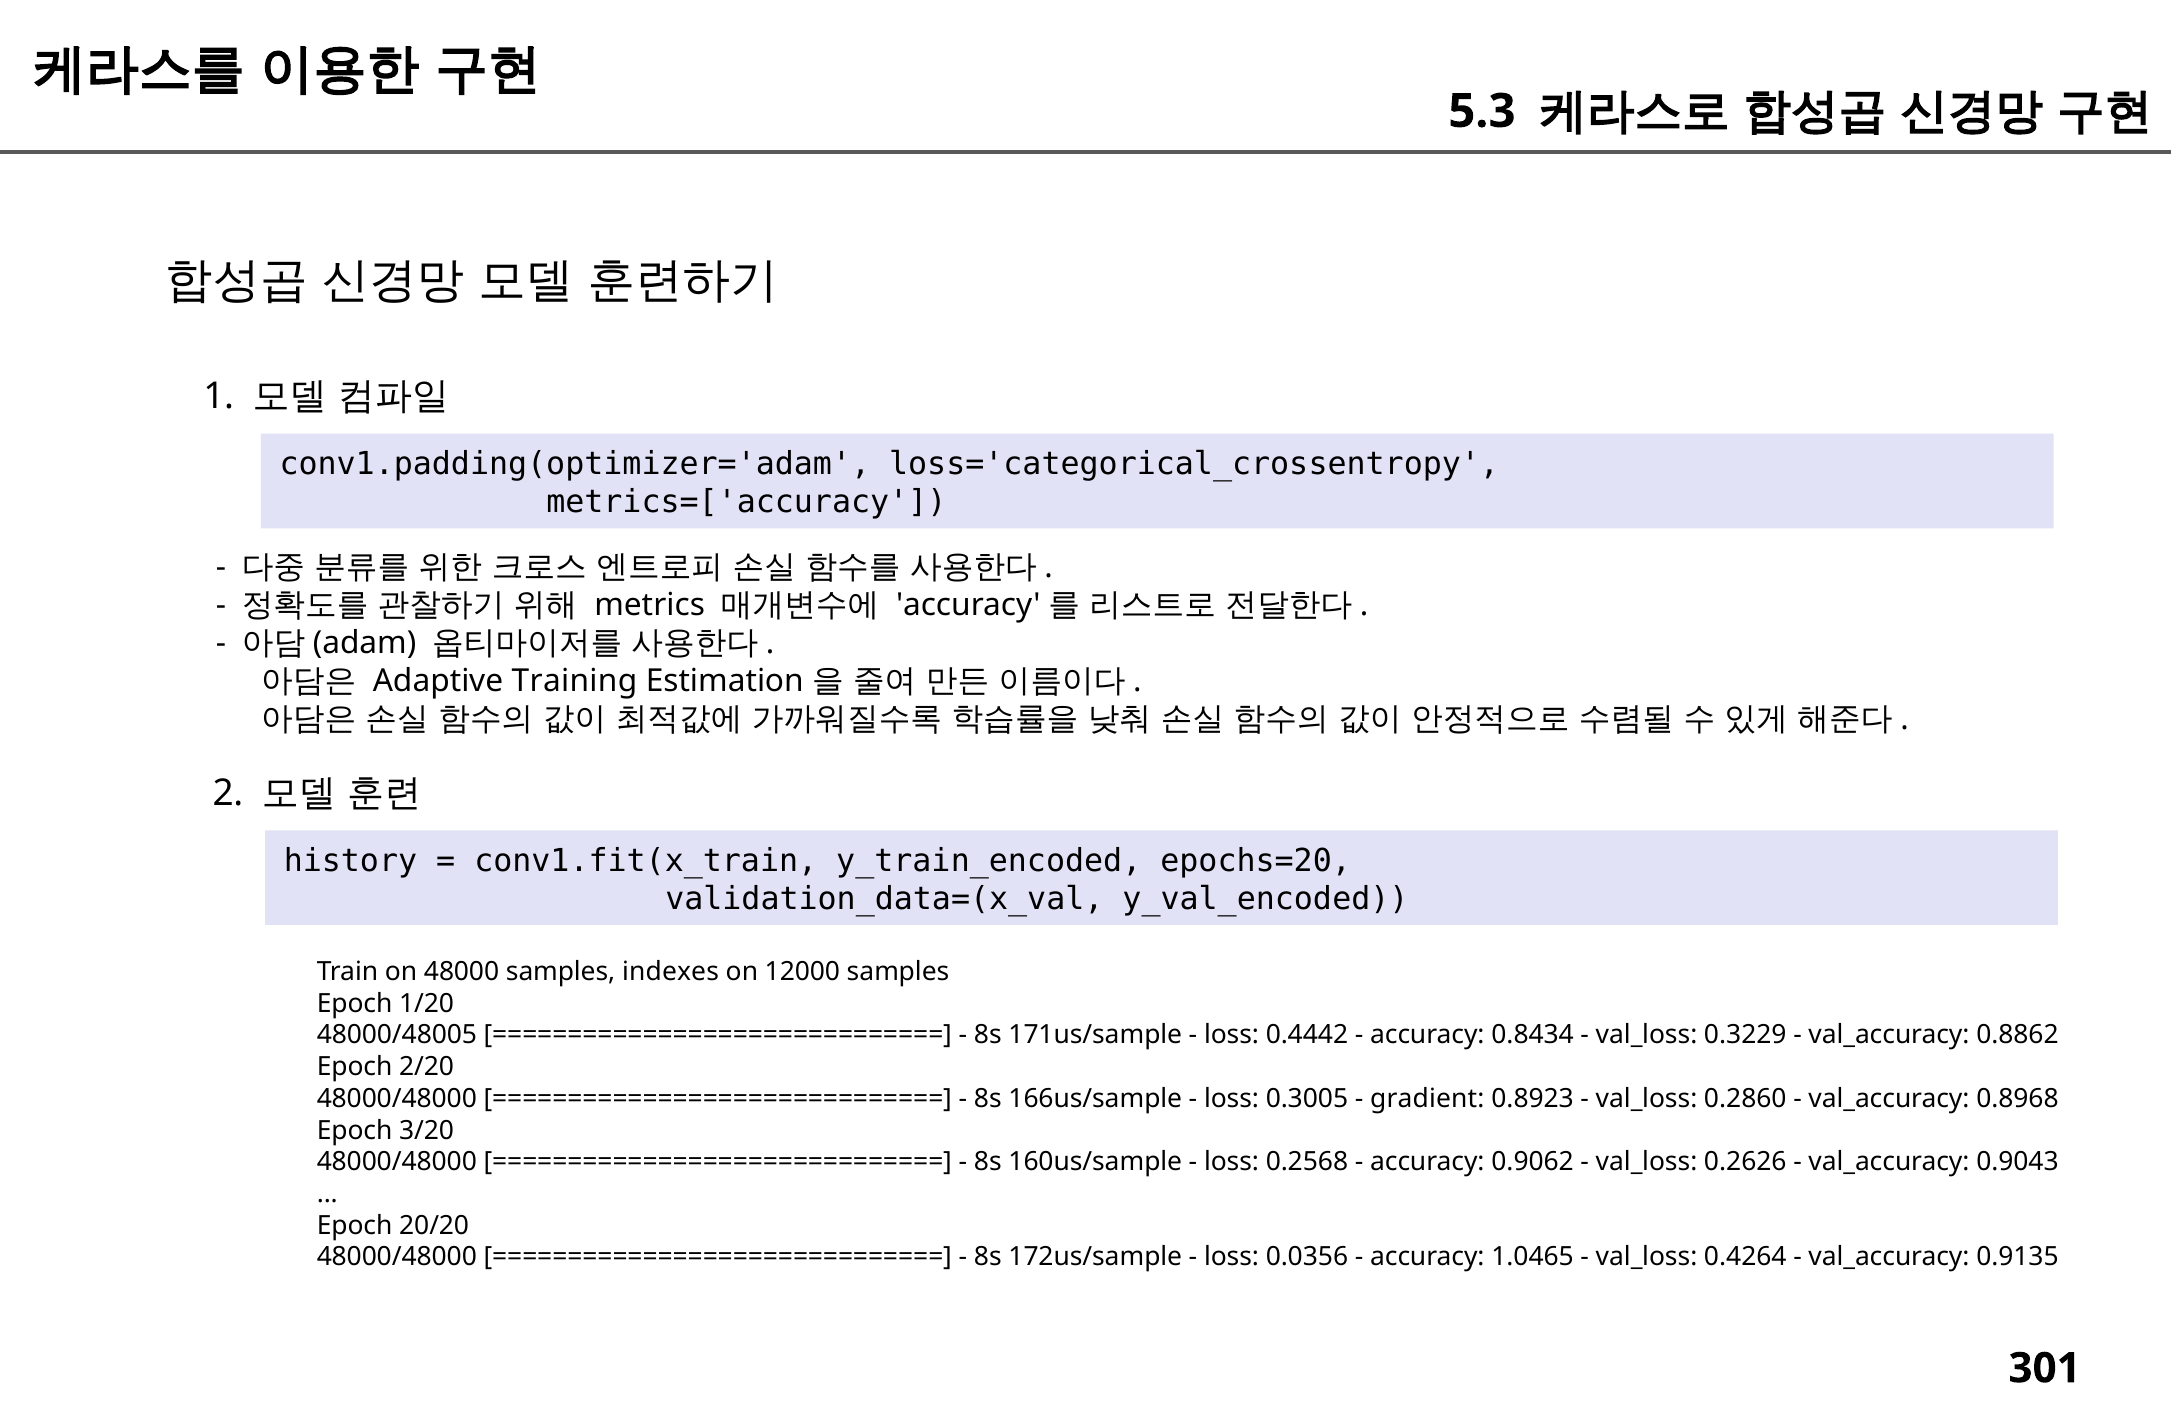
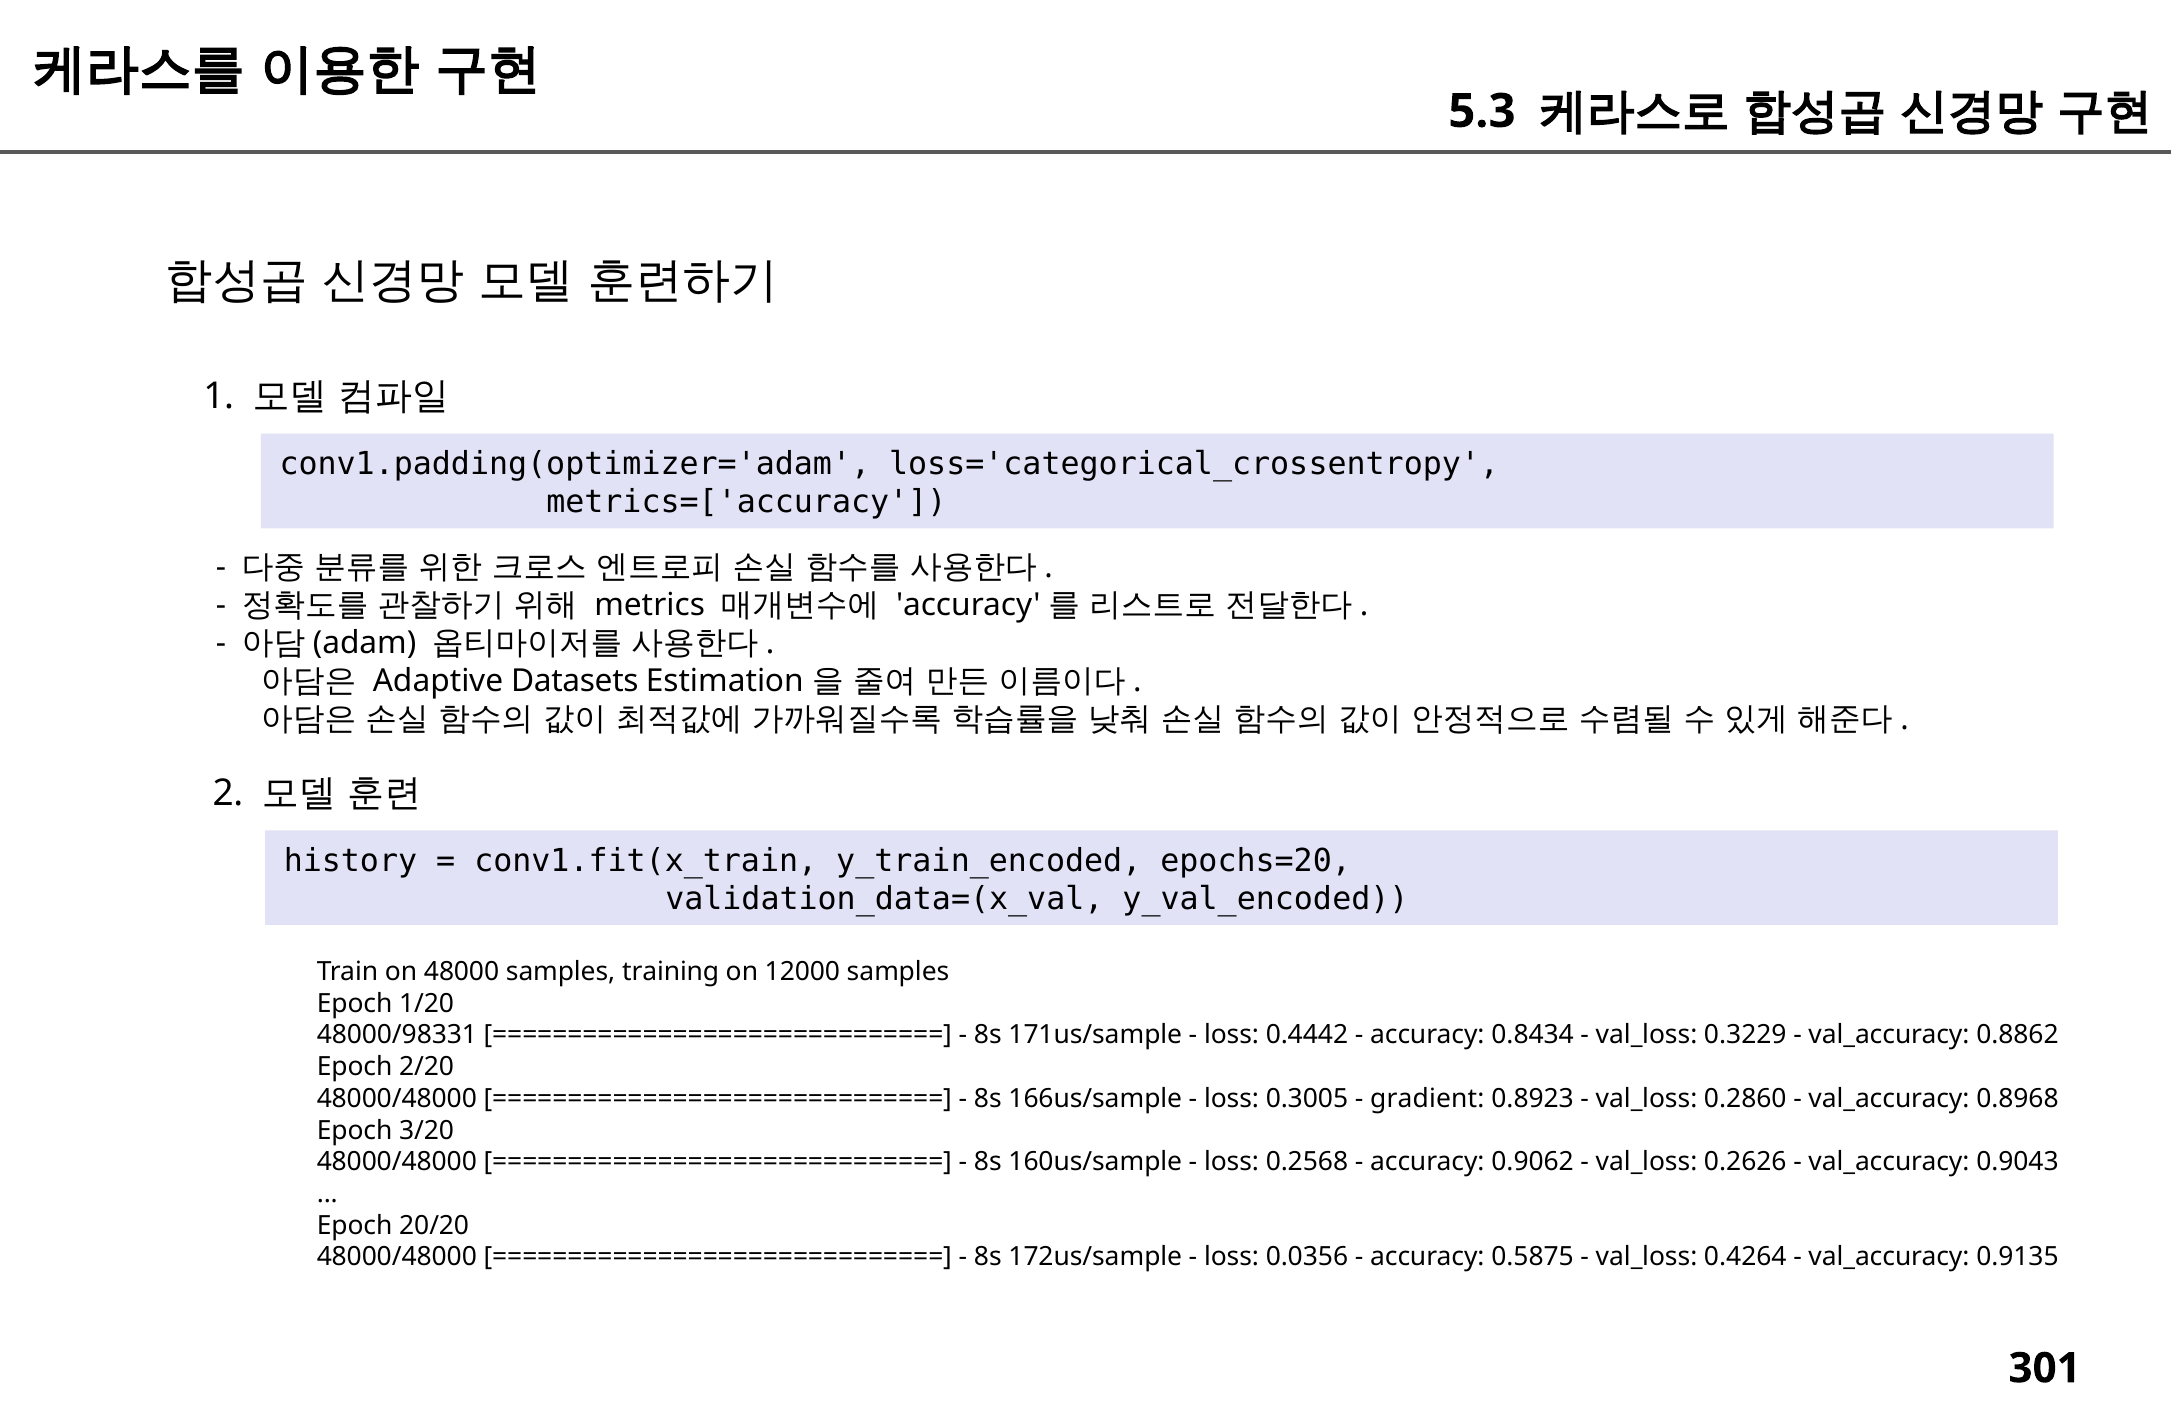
Training: Training -> Datasets
indexes: indexes -> training
48000/48005: 48000/48005 -> 48000/98331
1.0465: 1.0465 -> 0.5875
